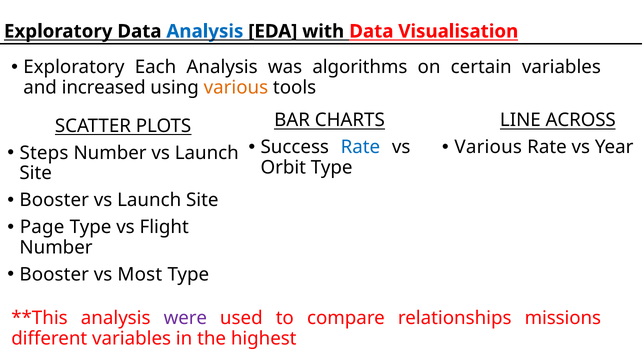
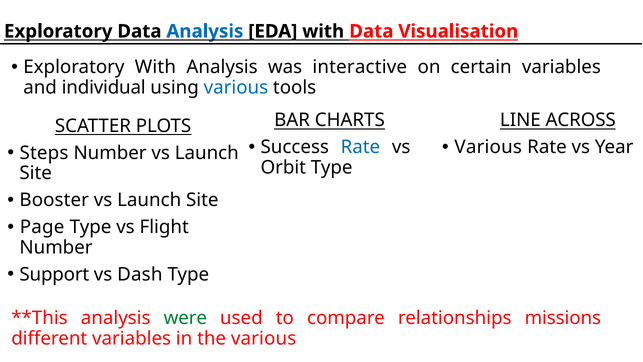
Exploratory Each: Each -> With
algorithms: algorithms -> interactive
increased: increased -> individual
various at (236, 87) colour: orange -> blue
Booster at (54, 274): Booster -> Support
Most: Most -> Dash
were colour: purple -> green
the highest: highest -> various
